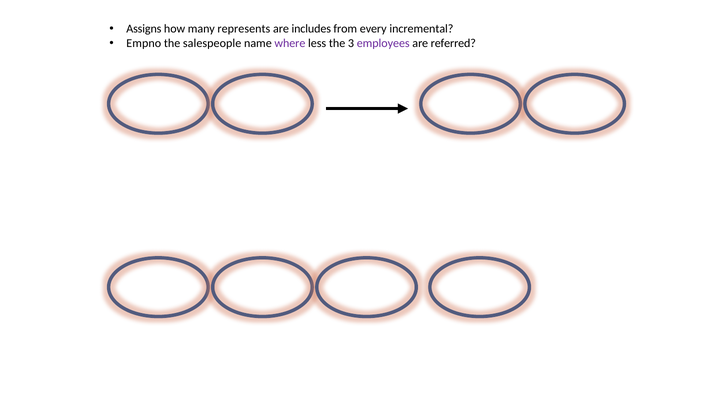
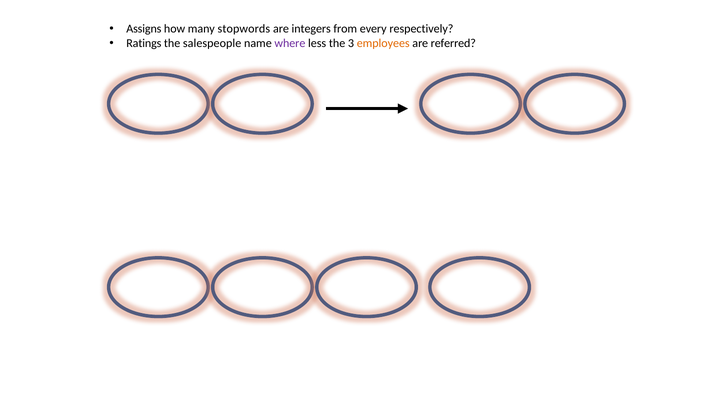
represents: represents -> stopwords
includes: includes -> integers
incremental: incremental -> respectively
Empno: Empno -> Ratings
employees colour: purple -> orange
